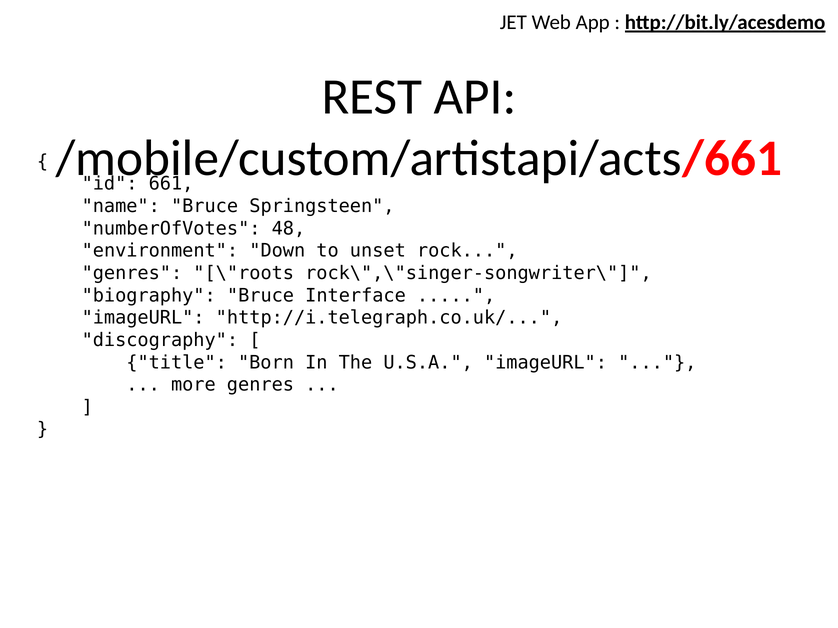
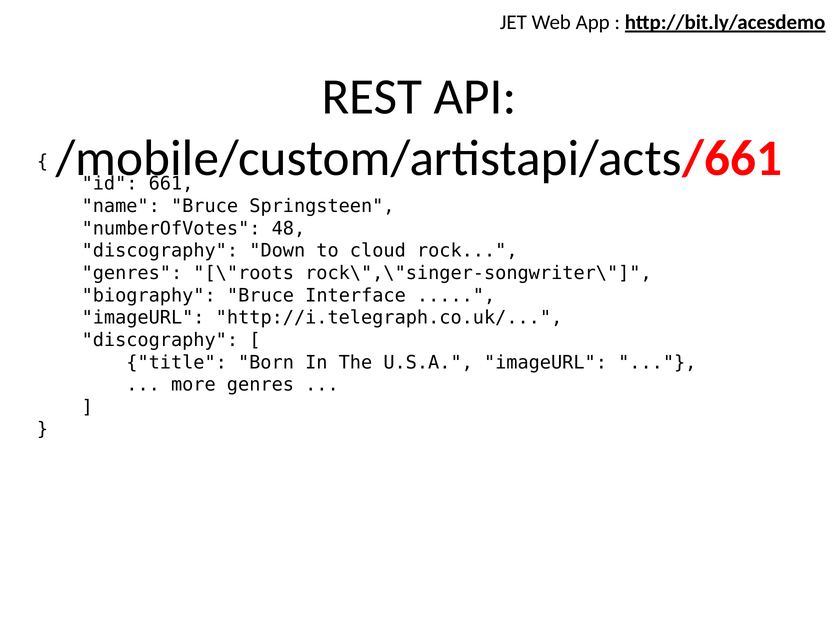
environment at (160, 251): environment -> discography
unset: unset -> cloud
